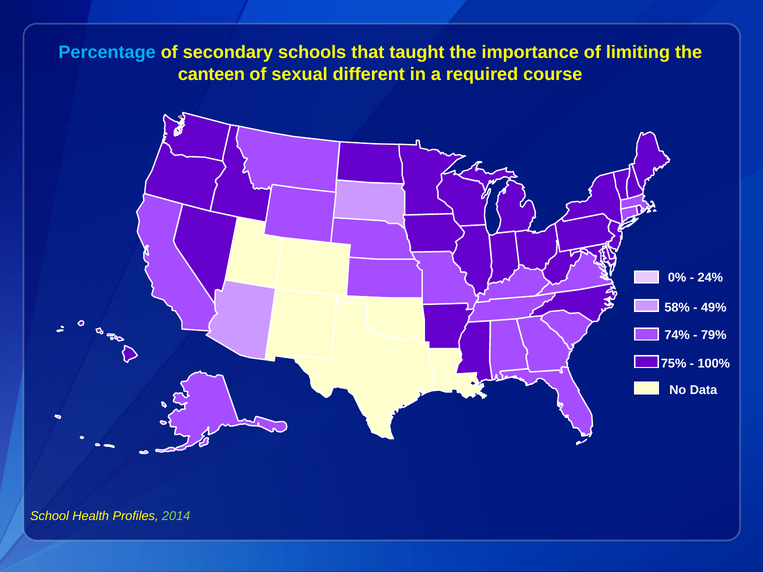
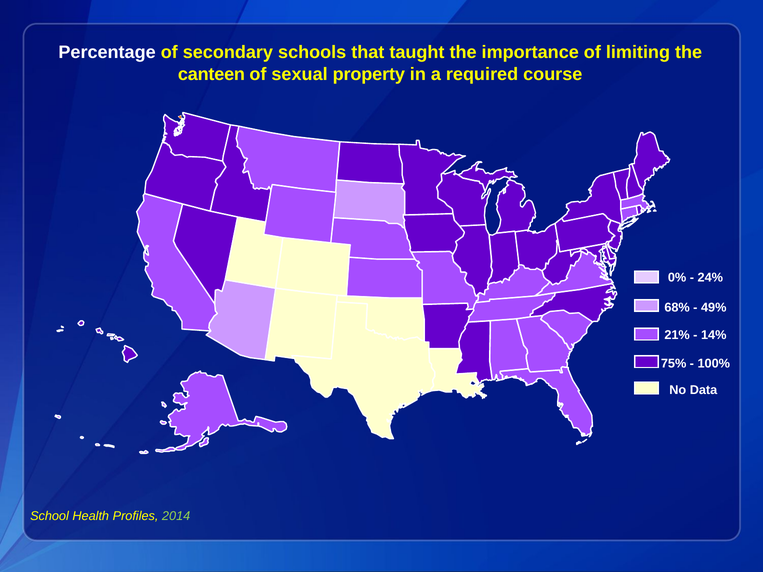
Percentage colour: light blue -> white
different: different -> property
58%: 58% -> 68%
74%: 74% -> 21%
79%: 79% -> 14%
